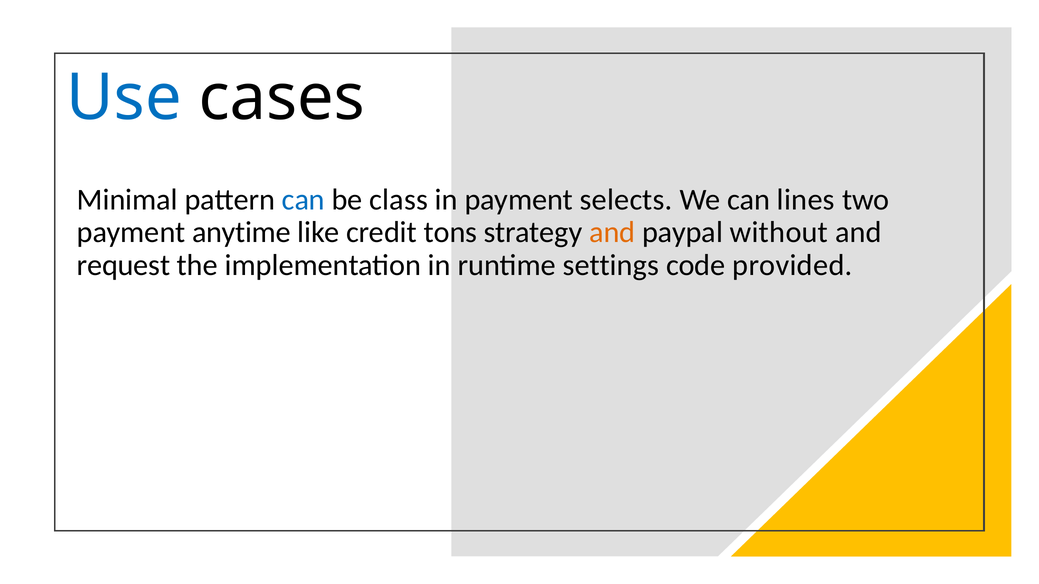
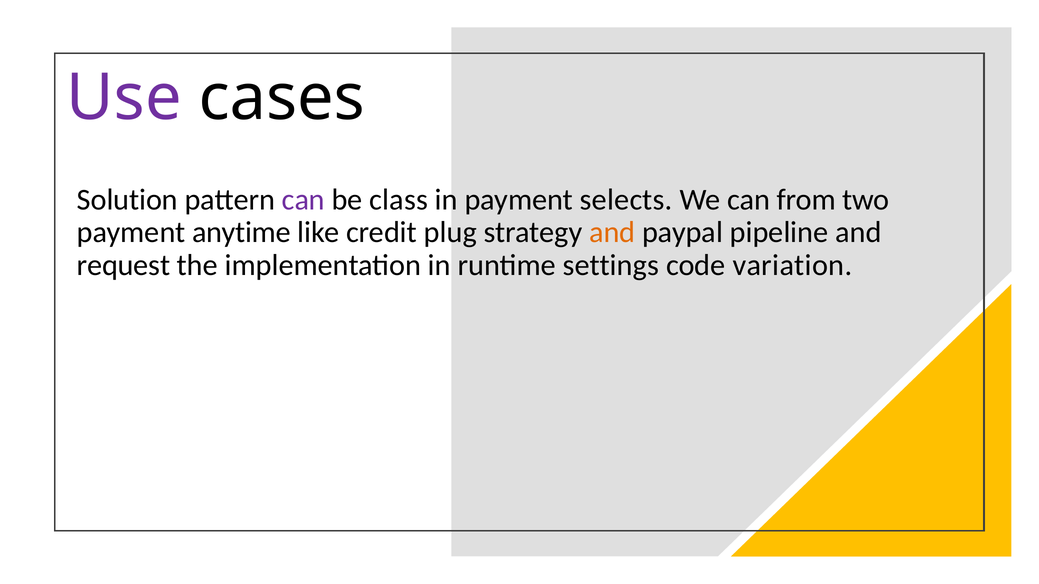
Use colour: blue -> purple
Minimal: Minimal -> Solution
can at (303, 200) colour: blue -> purple
lines: lines -> from
tons: tons -> plug
without: without -> pipeline
provided: provided -> variation
